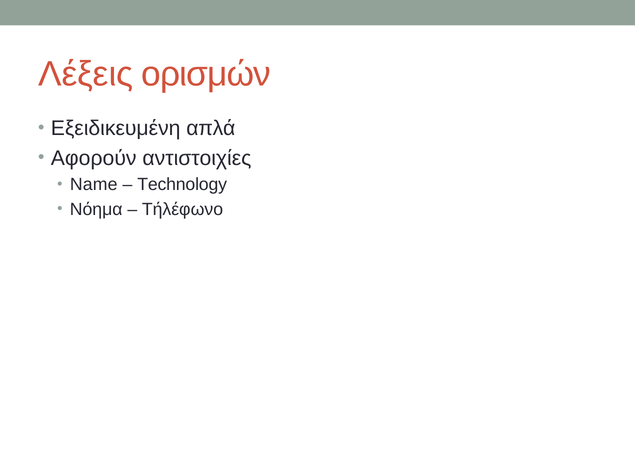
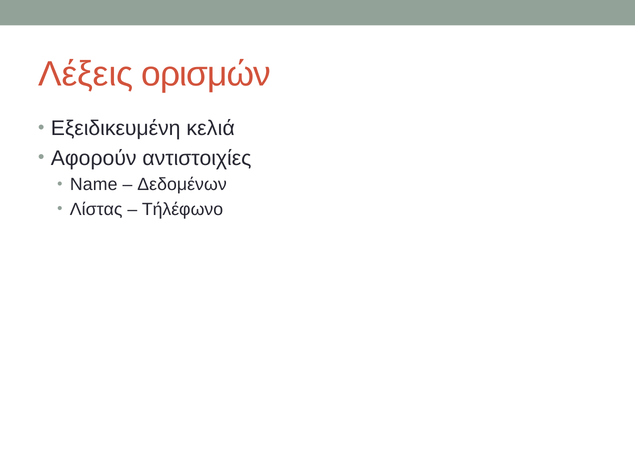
απλά: απλά -> κελιά
Technology: Technology -> Δεδομένων
Νόημα: Νόημα -> Λίστας
